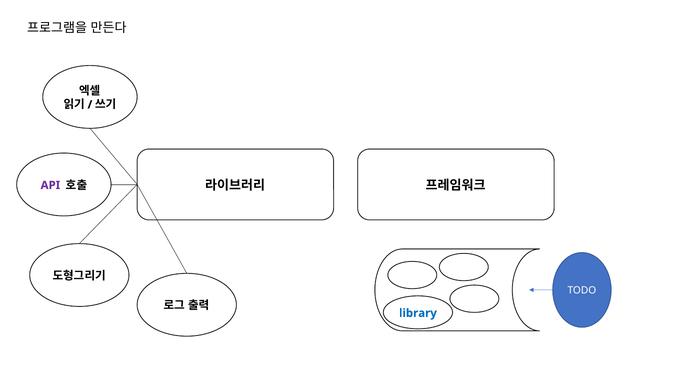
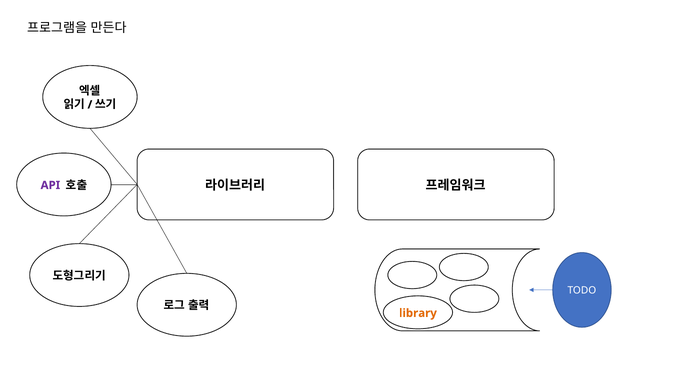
library colour: blue -> orange
